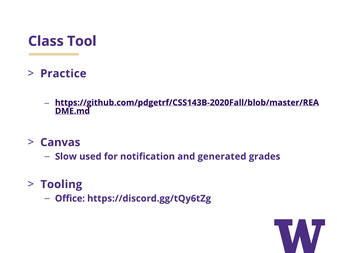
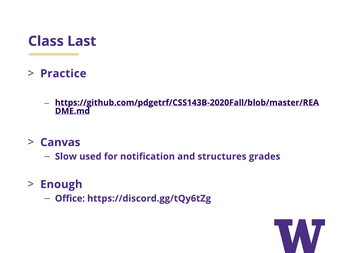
Tool: Tool -> Last
generated: generated -> structures
Tooling: Tooling -> Enough
